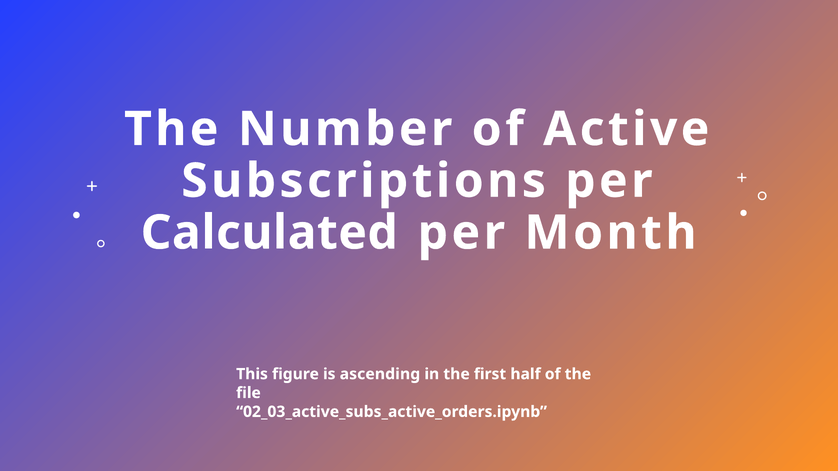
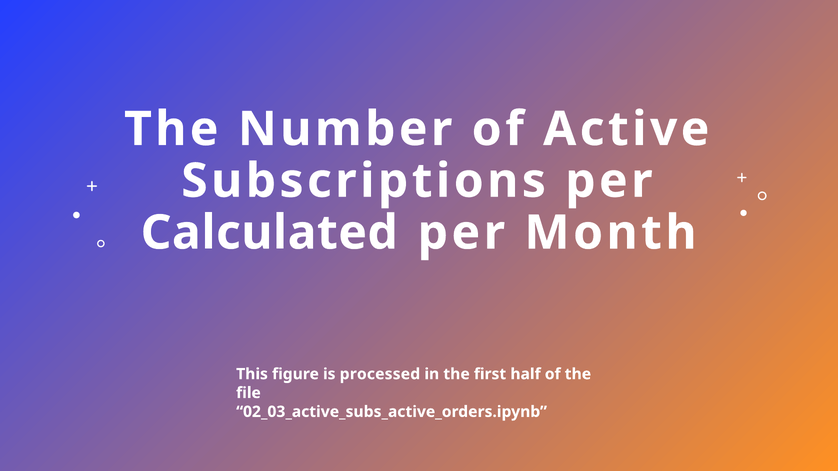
ascending: ascending -> processed
